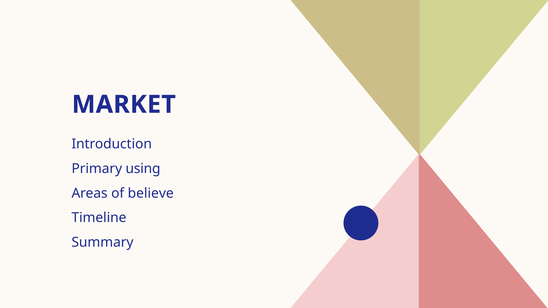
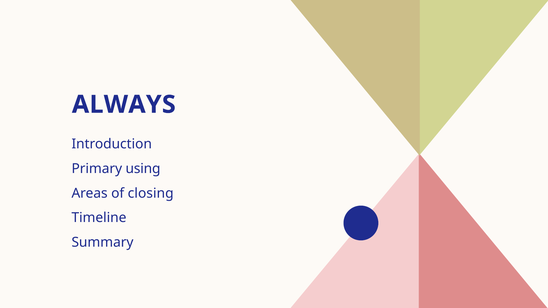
MARKET: MARKET -> ALWAYS
believe: believe -> closing
